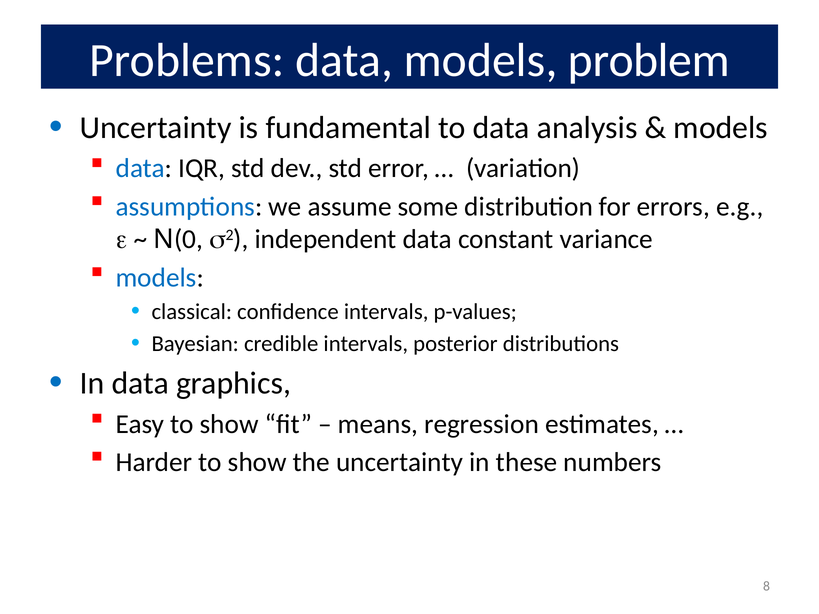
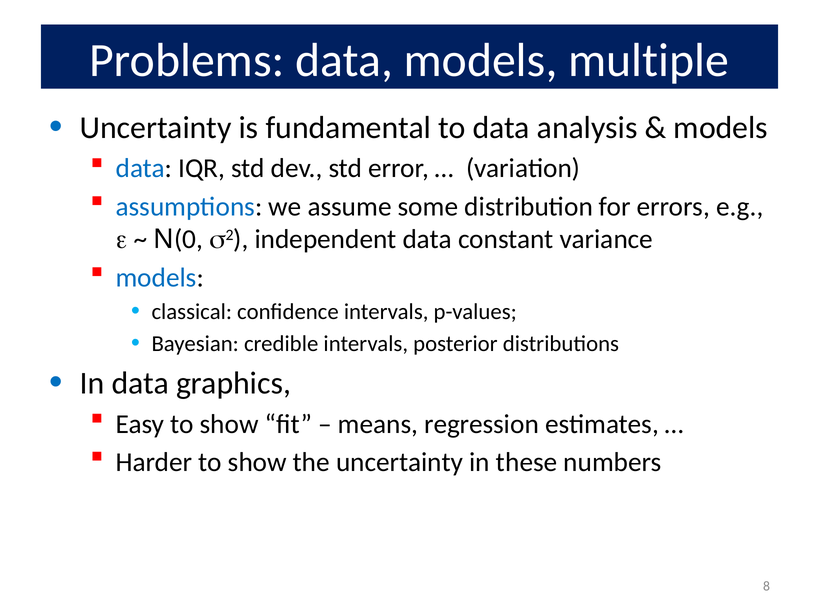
problem: problem -> multiple
